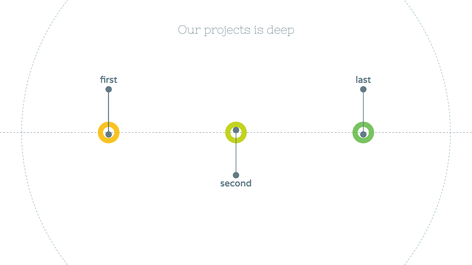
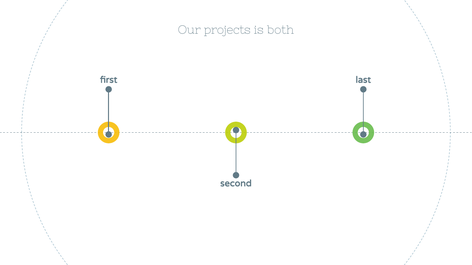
deep: deep -> both
